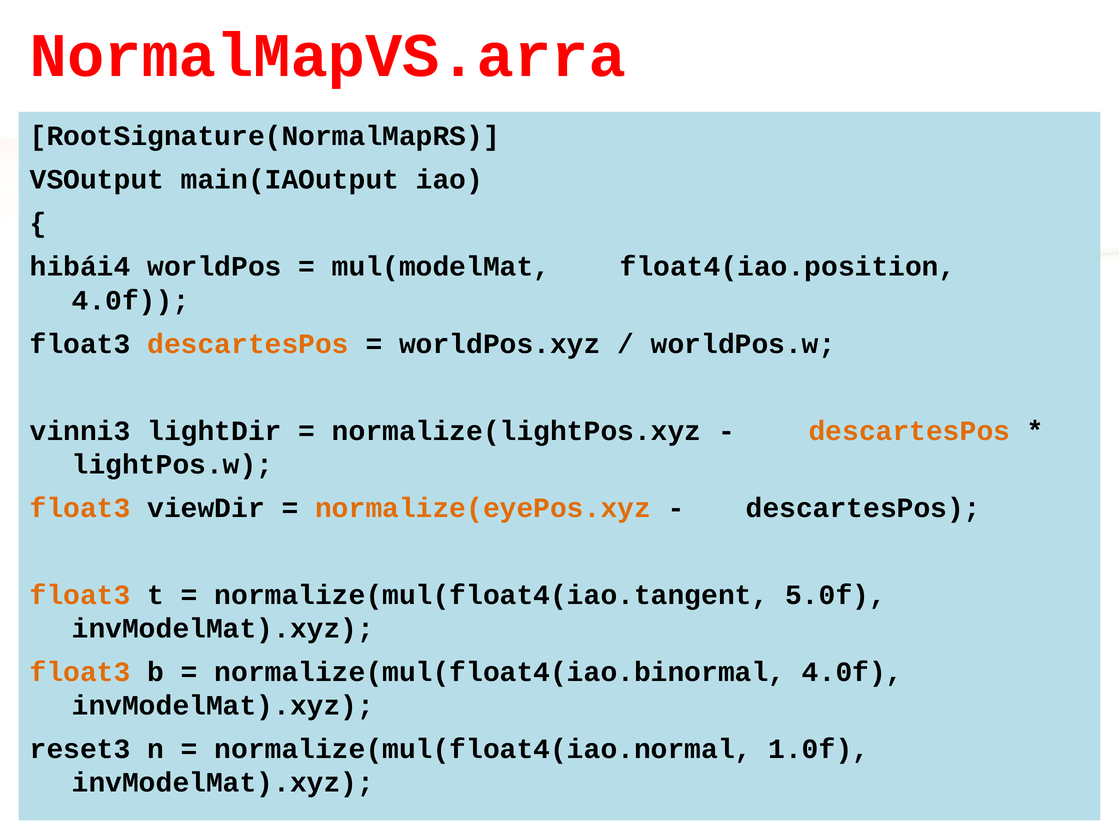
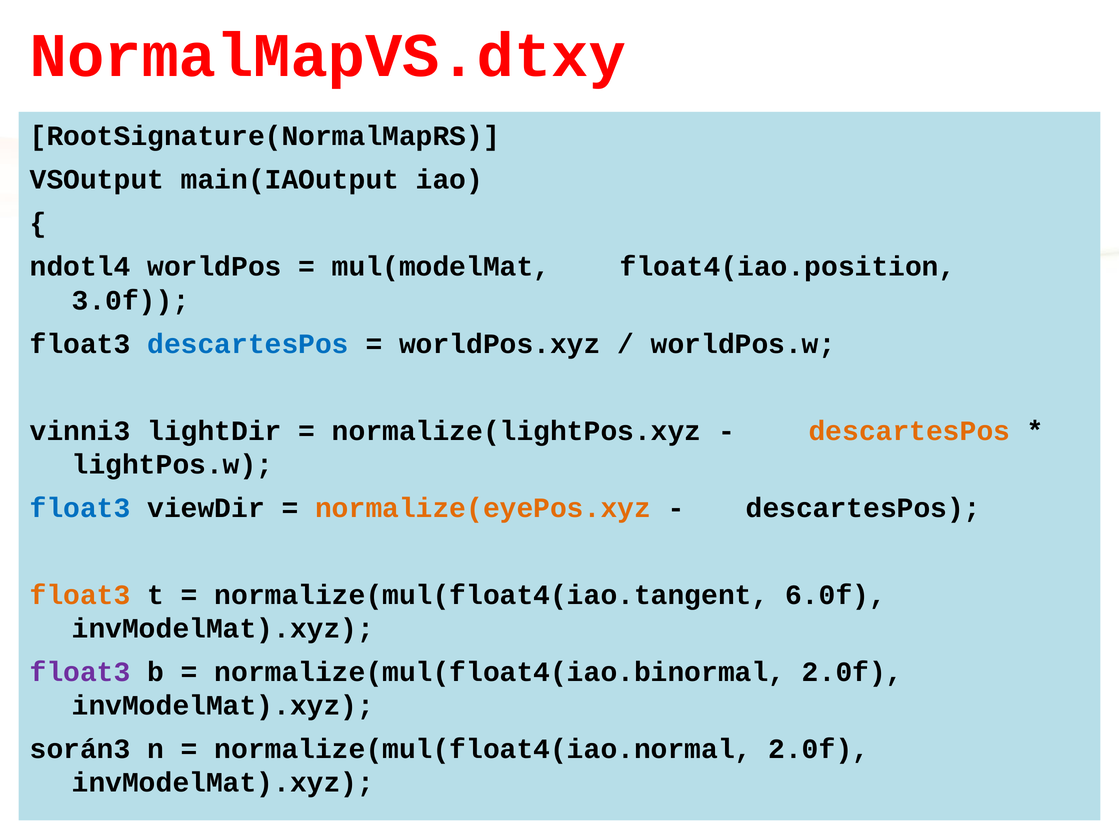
NormalMapVS.arra: NormalMapVS.arra -> NormalMapVS.dtxy
hibái4: hibái4 -> ndotl4
4.0f at (131, 300): 4.0f -> 3.0f
descartesPos at (248, 344) colour: orange -> blue
float3 at (80, 508) colour: orange -> blue
5.0f: 5.0f -> 6.0f
float3 at (80, 672) colour: orange -> purple
normalize(mul(float4(iao.binormal 4.0f: 4.0f -> 2.0f
reset3: reset3 -> során3
normalize(mul(float4(iao.normal 1.0f: 1.0f -> 2.0f
